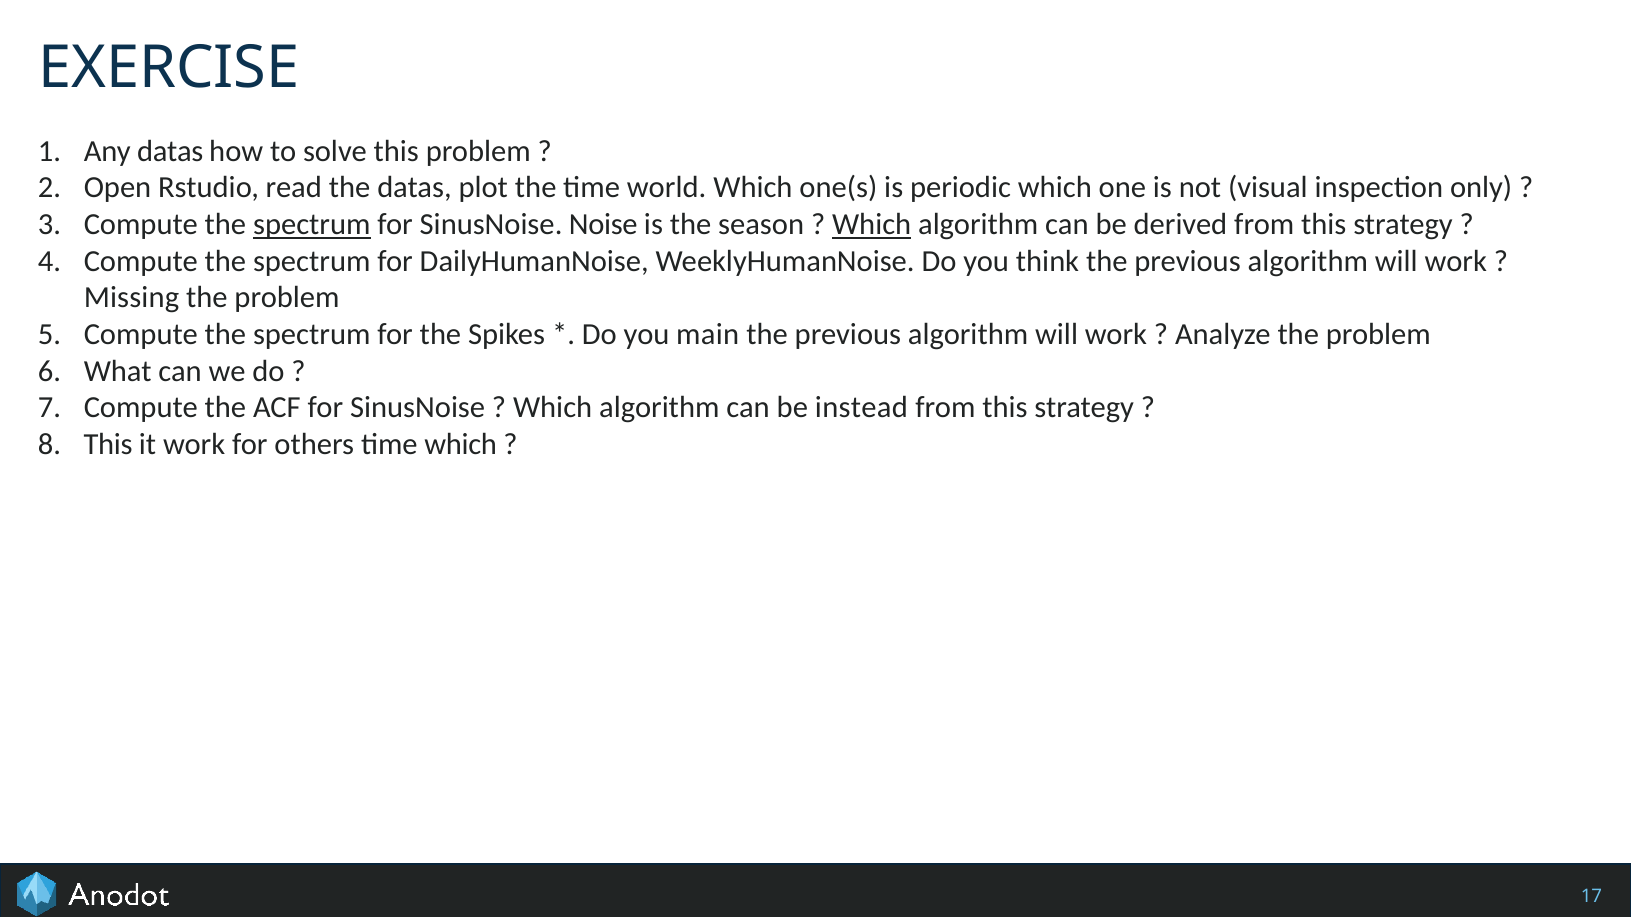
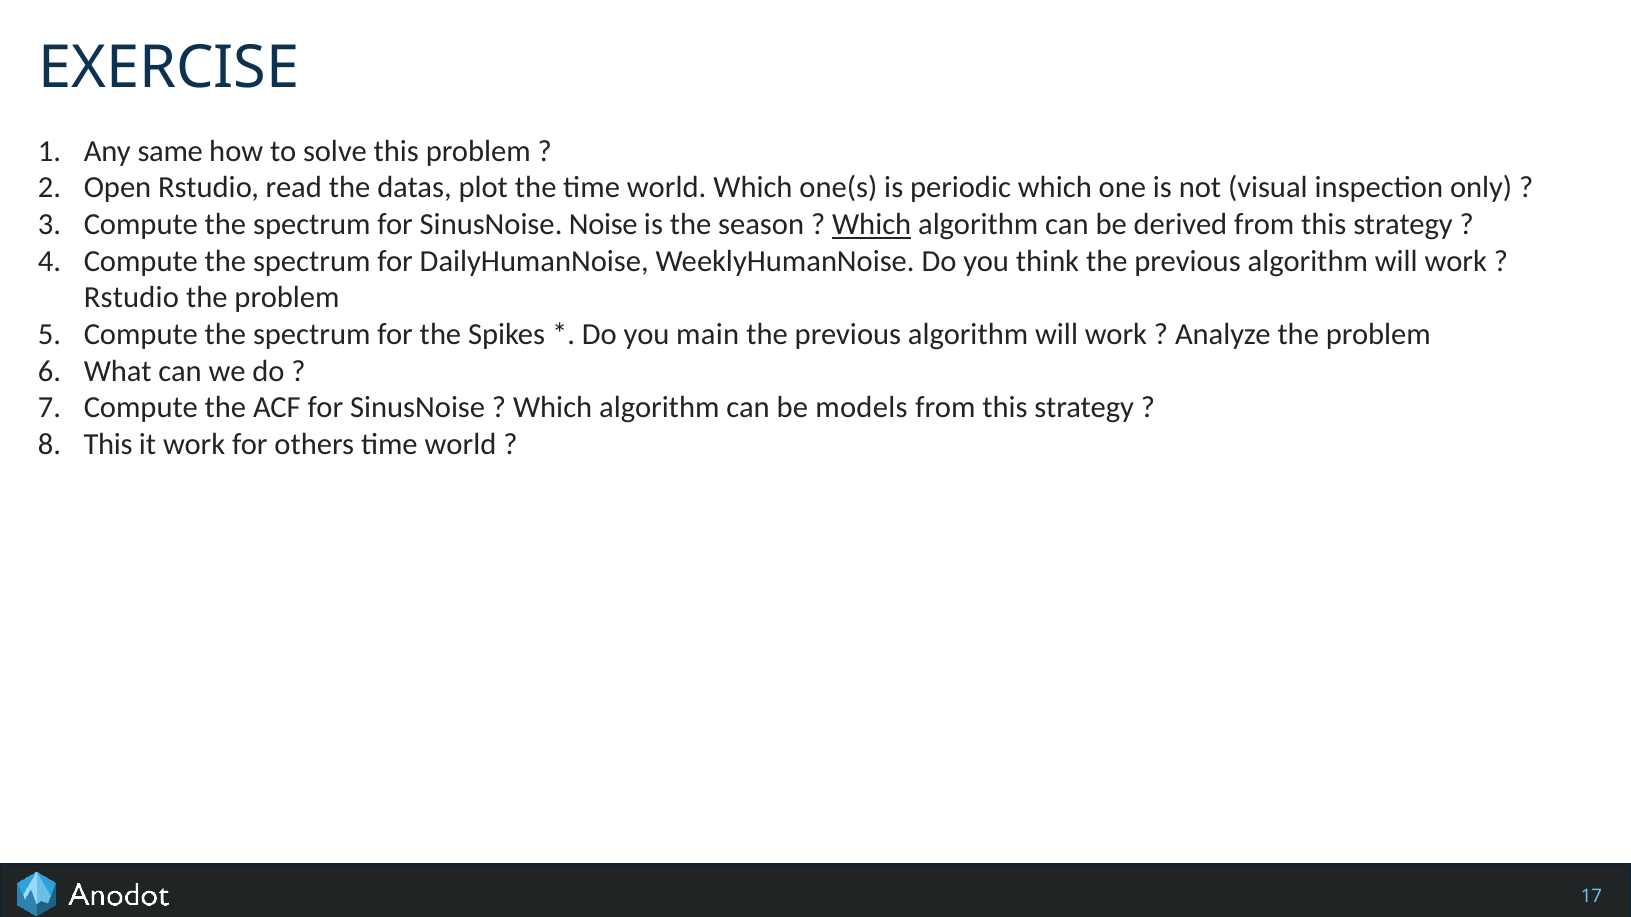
Any datas: datas -> same
spectrum at (312, 225) underline: present -> none
Missing at (131, 298): Missing -> Rstudio
instead: instead -> models
others time which: which -> world
